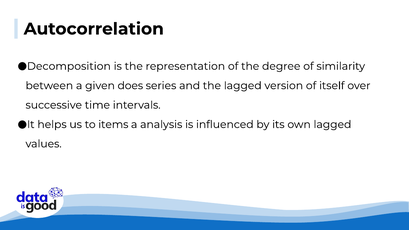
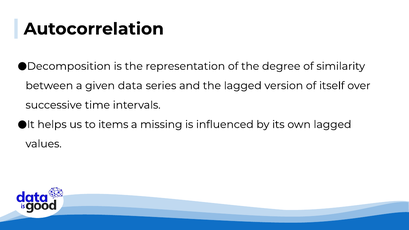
does: does -> data
analysis: analysis -> missing
